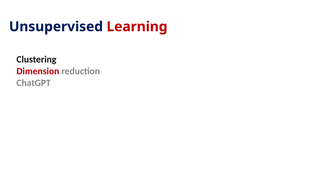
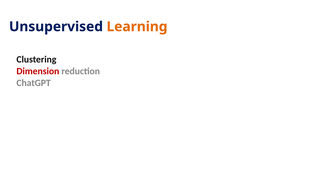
Learning colour: red -> orange
